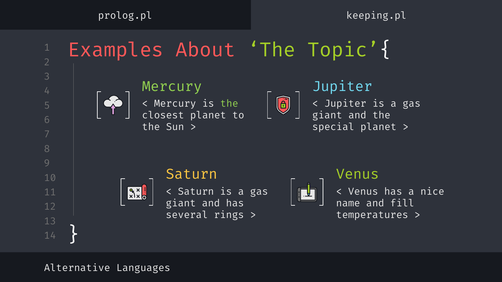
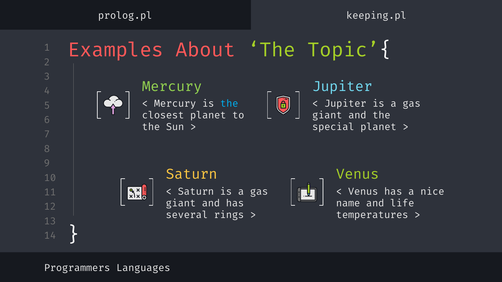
the at (229, 104) colour: light green -> light blue
fill: fill -> life
Alternative: Alternative -> Programmers
